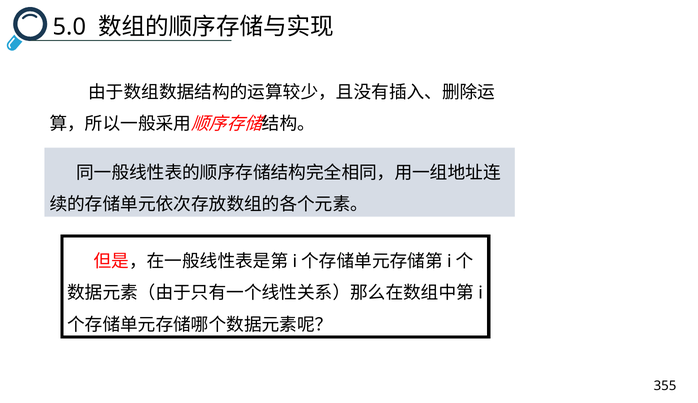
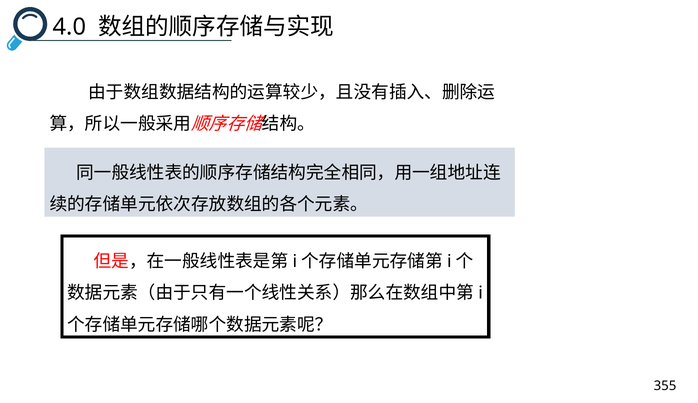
5.0: 5.0 -> 4.0
